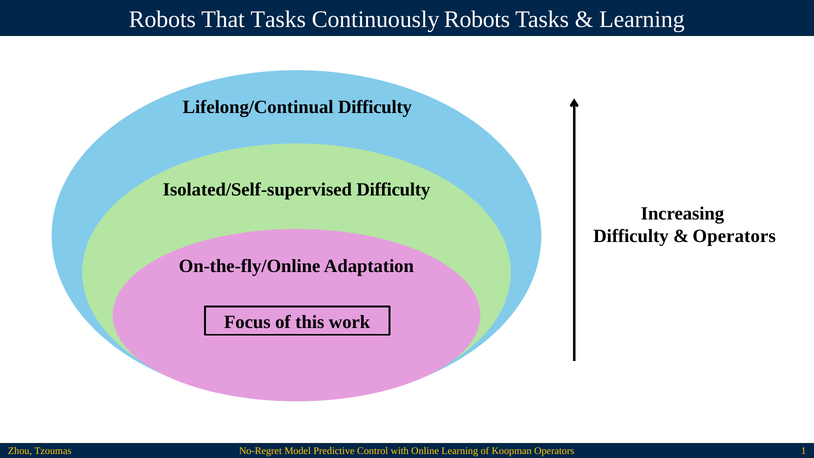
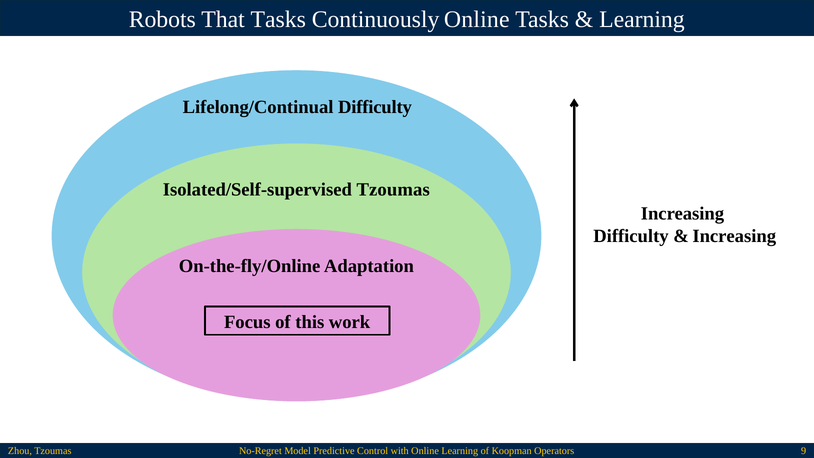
Continuously Robots: Robots -> Online
Isolated/Self-supervised Difficulty: Difficulty -> Tzoumas
Operators at (734, 236): Operators -> Increasing
1: 1 -> 9
